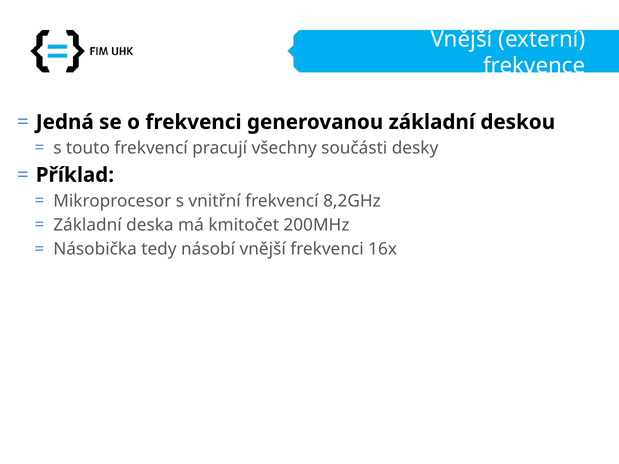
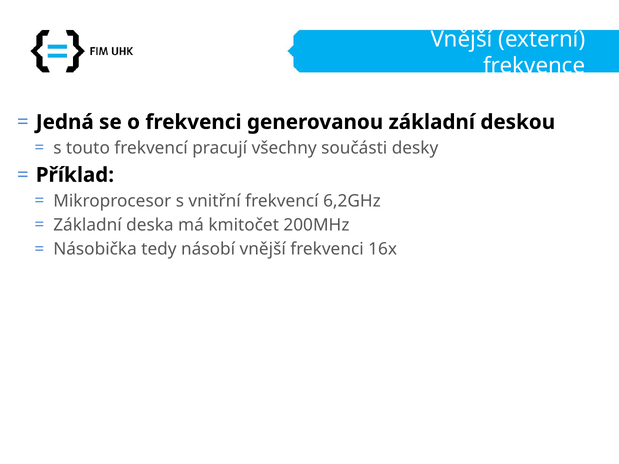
8,2GHz: 8,2GHz -> 6,2GHz
